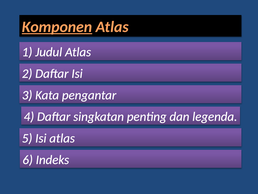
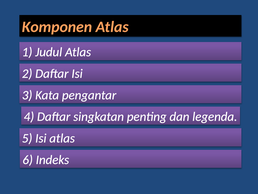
Komponen underline: present -> none
